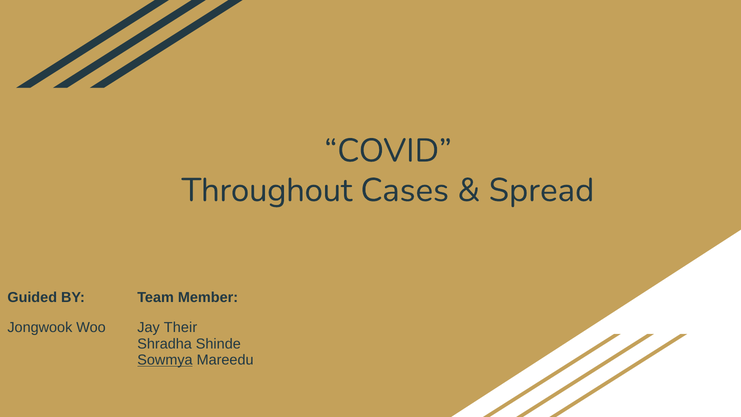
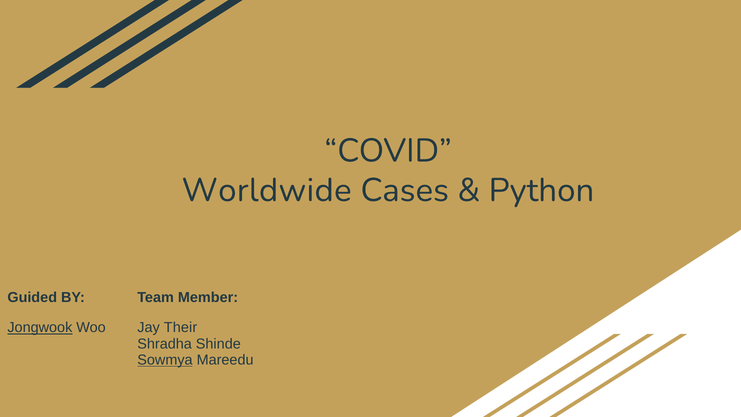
Throughout: Throughout -> Worldwide
Spread: Spread -> Python
Jongwook underline: none -> present
